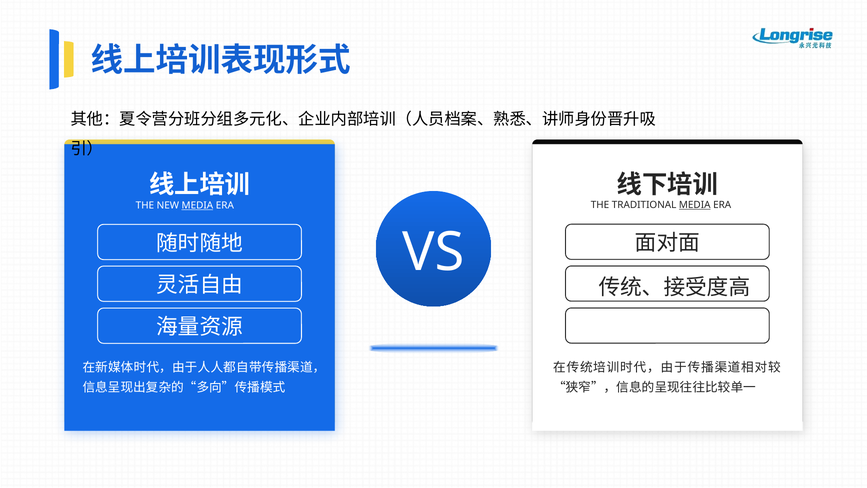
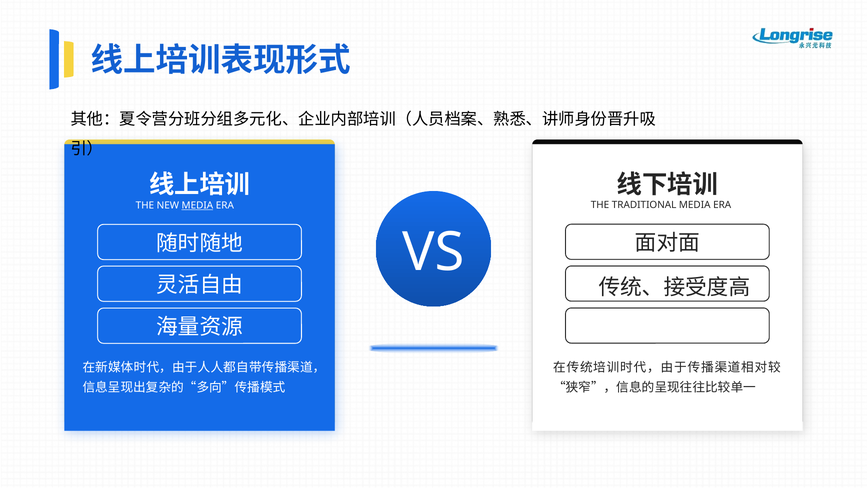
MEDIA at (695, 205) underline: present -> none
